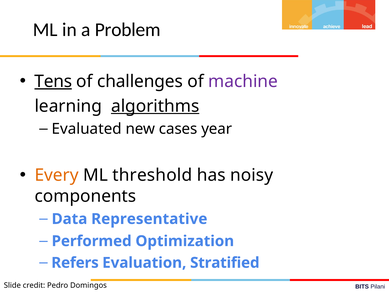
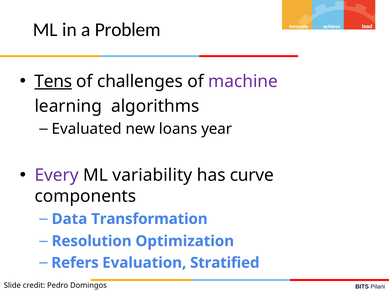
algorithms underline: present -> none
cases: cases -> loans
Every colour: orange -> purple
threshold: threshold -> variability
noisy: noisy -> curve
Representative: Representative -> Transformation
Performed: Performed -> Resolution
